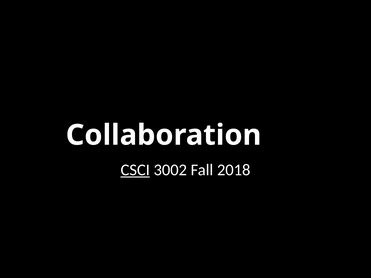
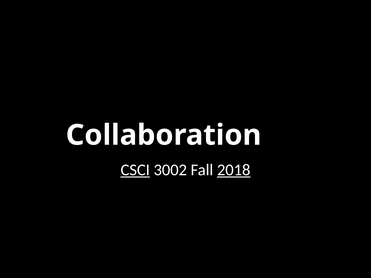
2018 underline: none -> present
